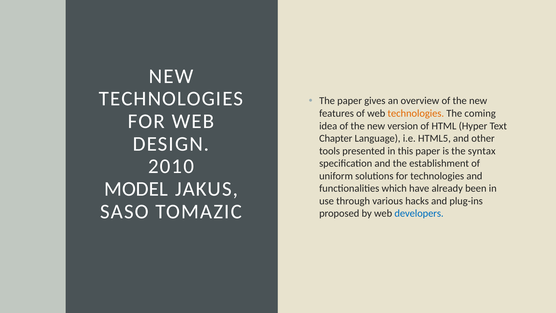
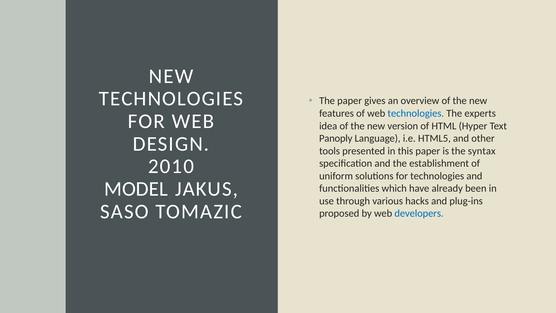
technologies at (416, 113) colour: orange -> blue
coming: coming -> experts
Chapter: Chapter -> Panoply
